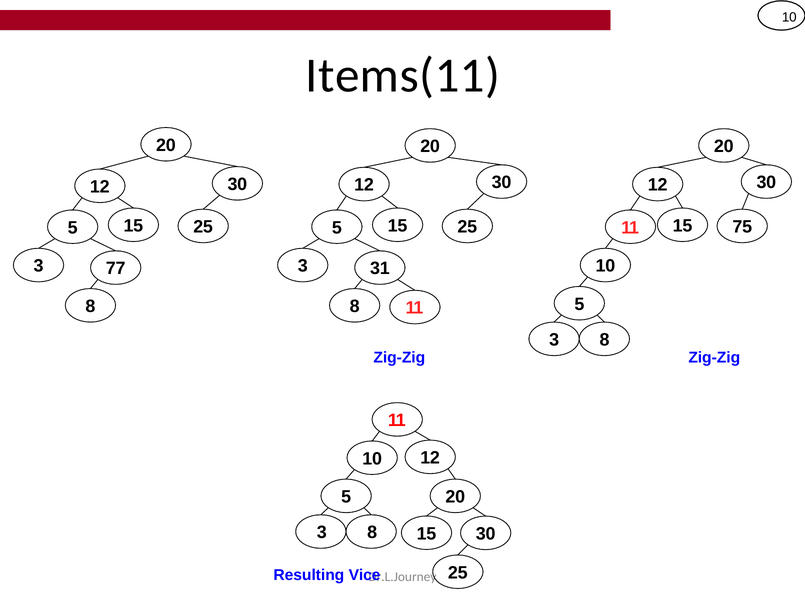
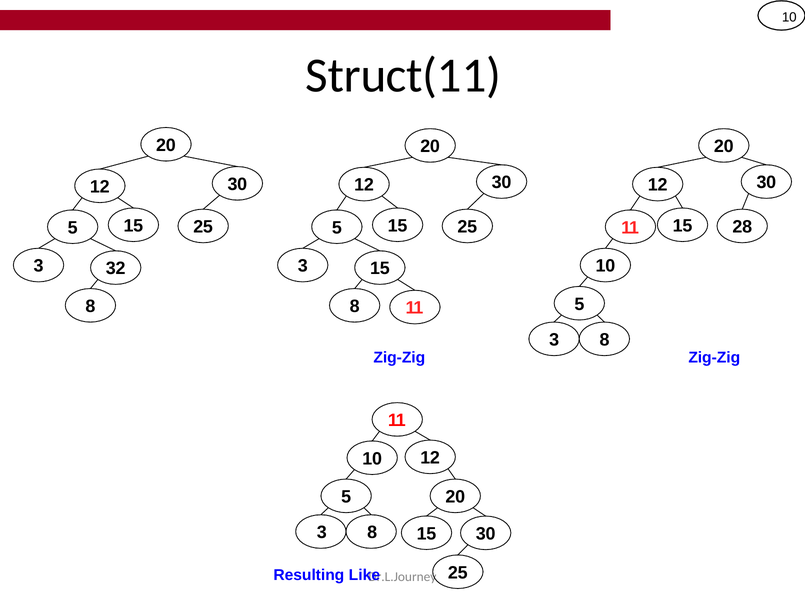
Items(11: Items(11 -> Struct(11
75: 75 -> 28
77: 77 -> 32
3 31: 31 -> 15
Vice: Vice -> Like
